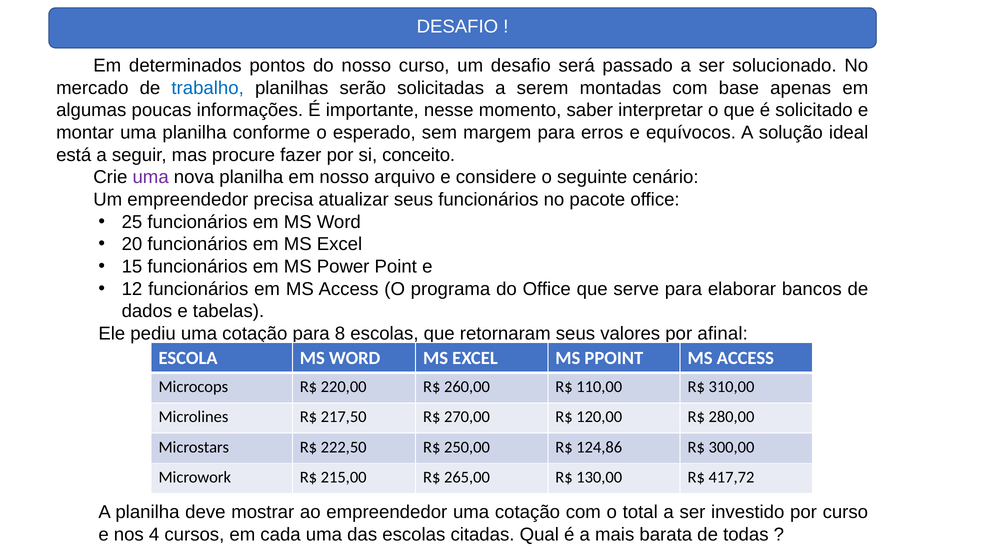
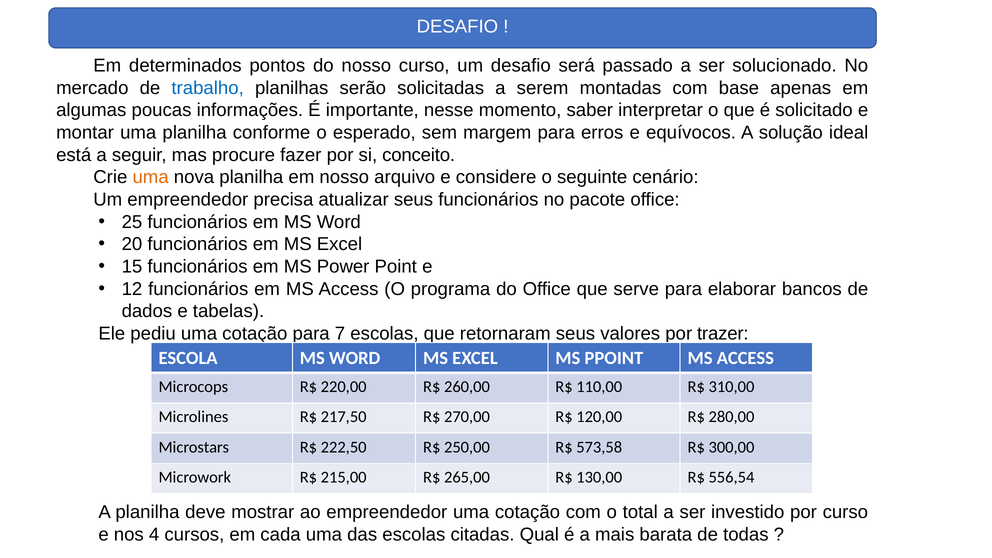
uma at (151, 177) colour: purple -> orange
8: 8 -> 7
afinal: afinal -> trazer
124,86: 124,86 -> 573,58
417,72: 417,72 -> 556,54
